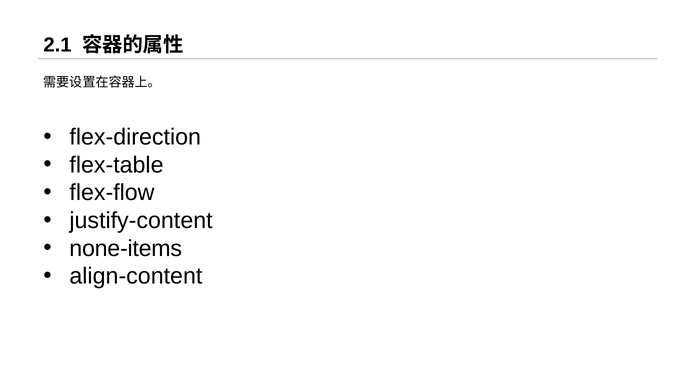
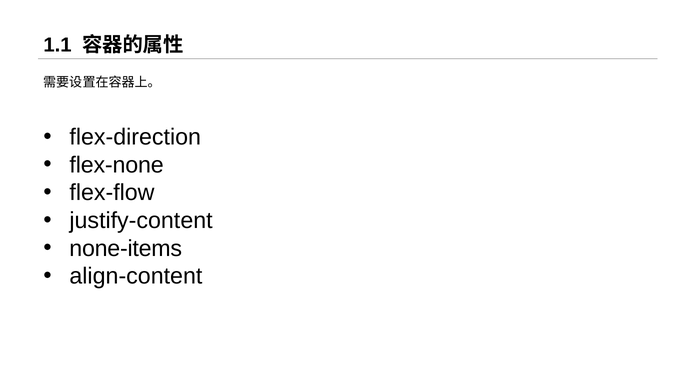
2.1: 2.1 -> 1.1
flex-table: flex-table -> flex-none
